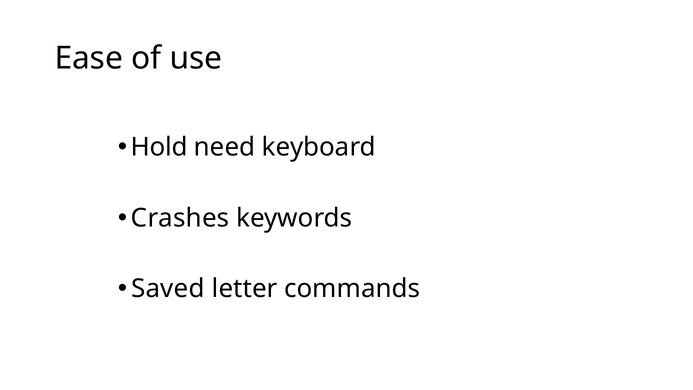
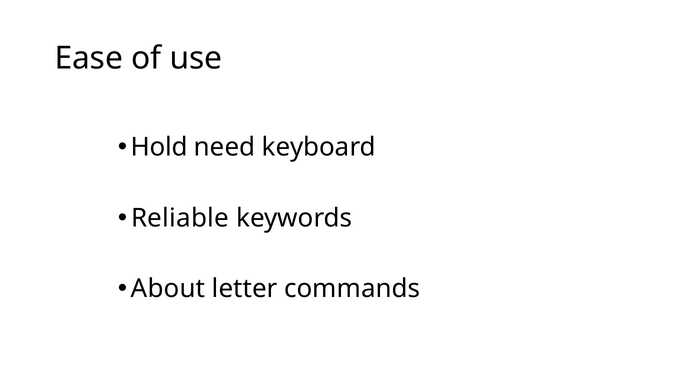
Crashes: Crashes -> Reliable
Saved: Saved -> About
